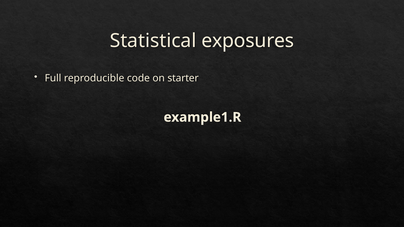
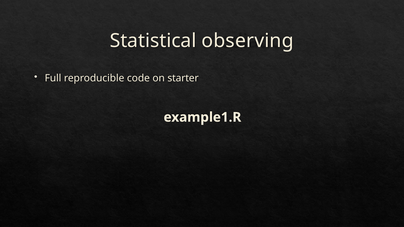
exposures: exposures -> observing
